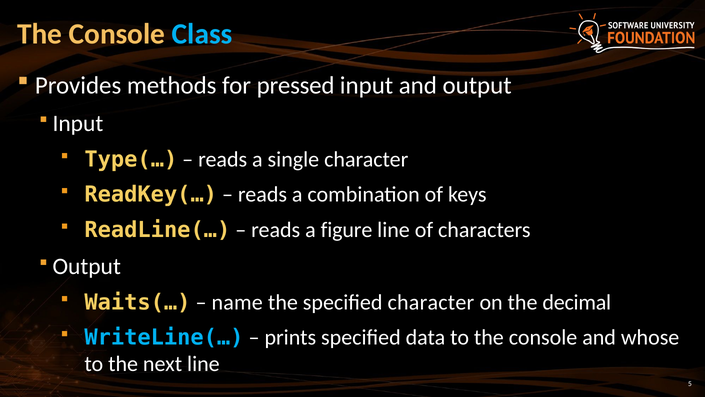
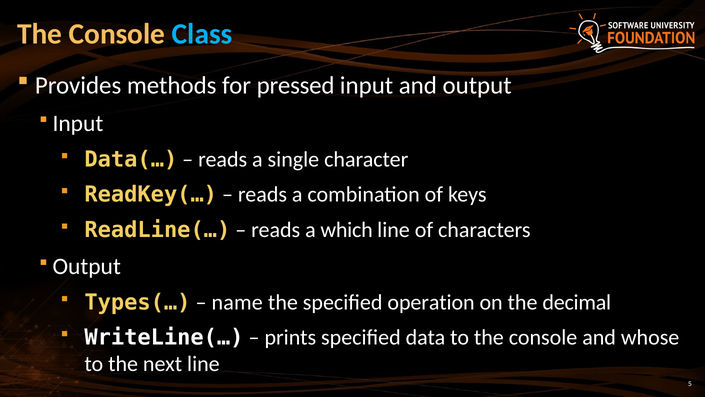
Type(…: Type(… -> Data(…
figure: figure -> which
Waits(…: Waits(… -> Types(…
specified character: character -> operation
WriteLine(… colour: light blue -> white
